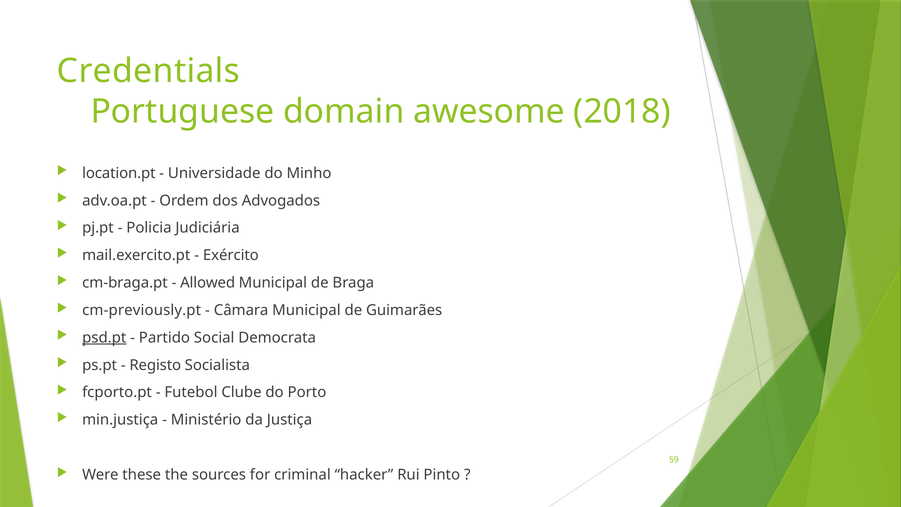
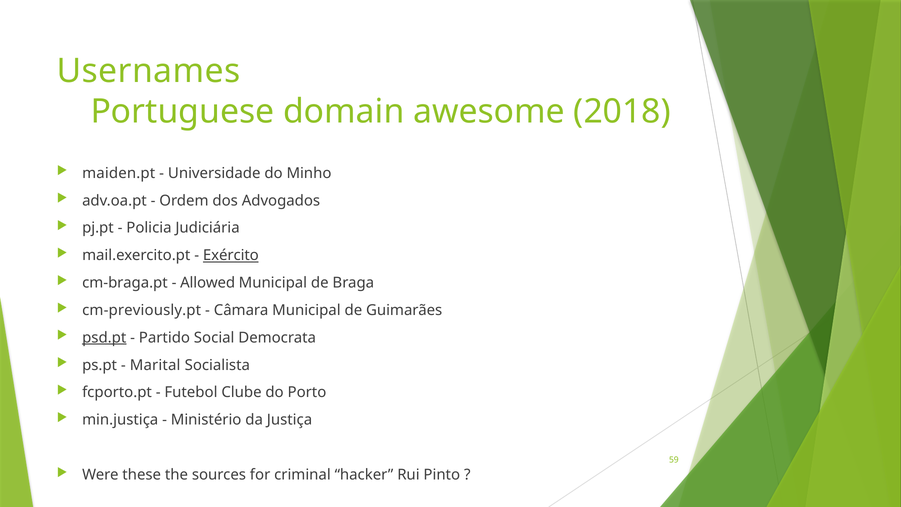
Credentials: Credentials -> Usernames
location.pt: location.pt -> maiden.pt
Exército underline: none -> present
Registo: Registo -> Marital
